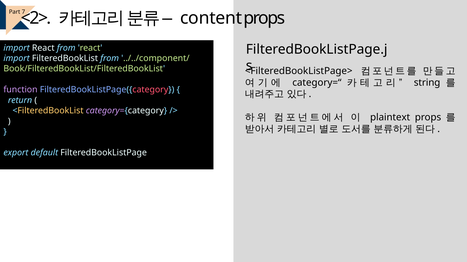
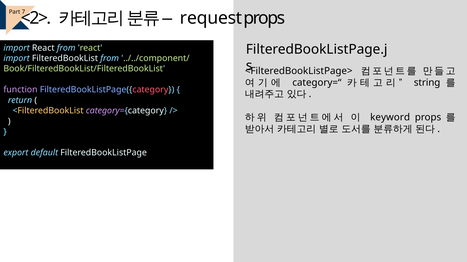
content: content -> request
plaintext: plaintext -> keyword
